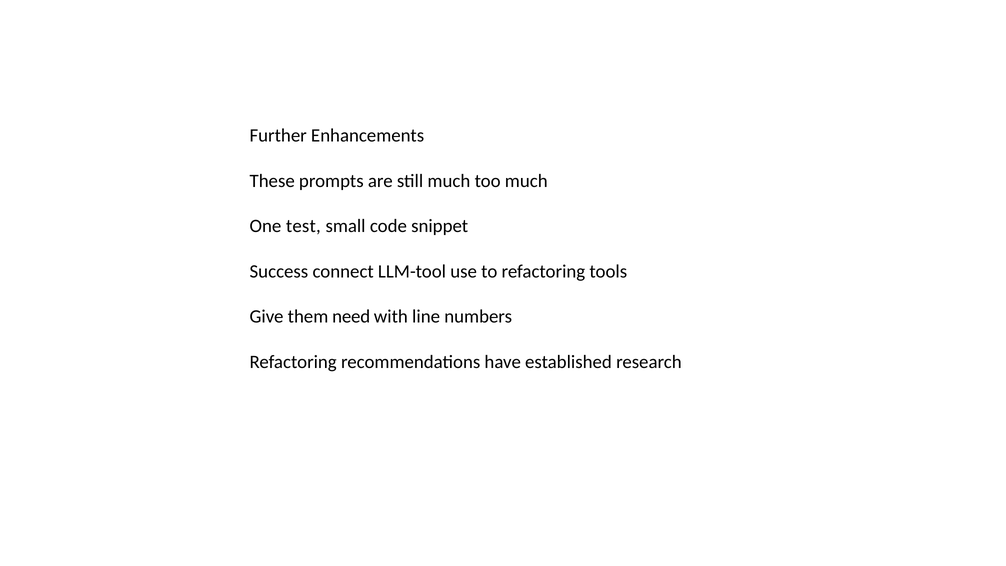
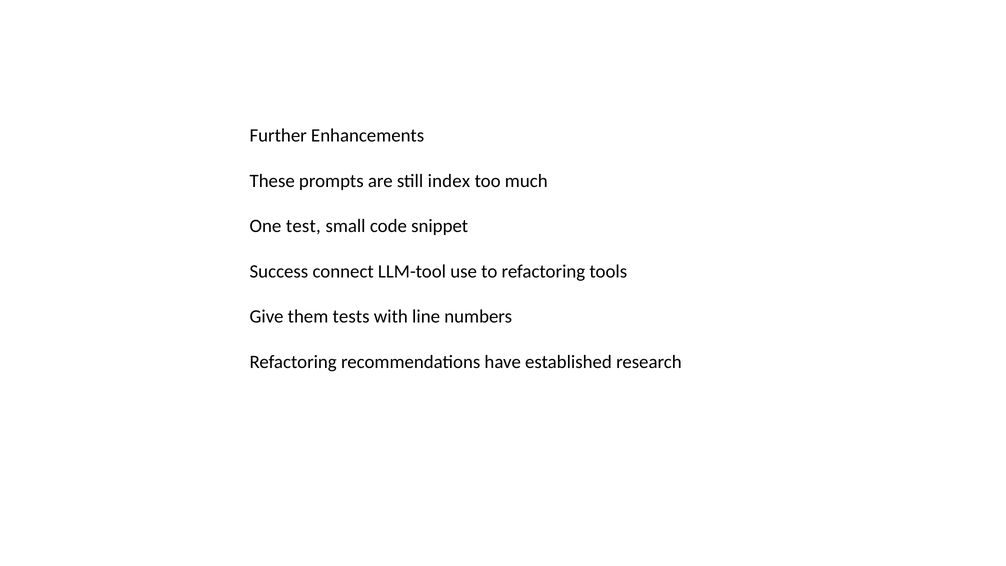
still much: much -> index
need: need -> tests
